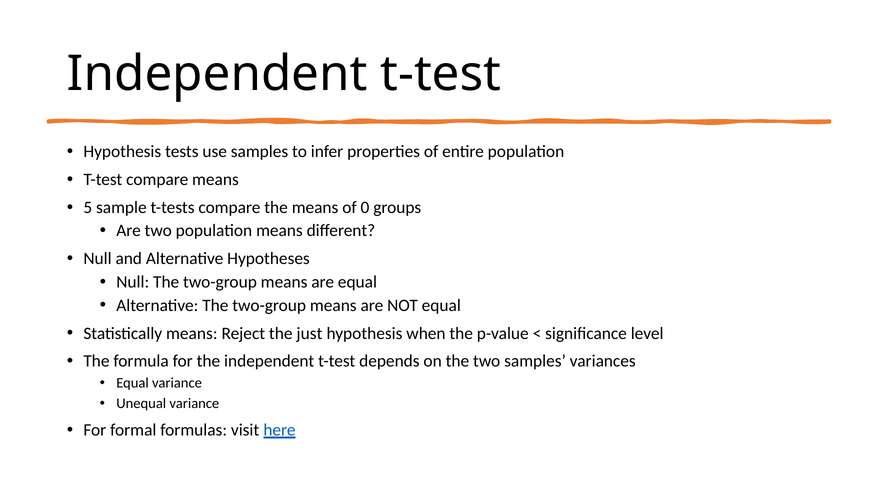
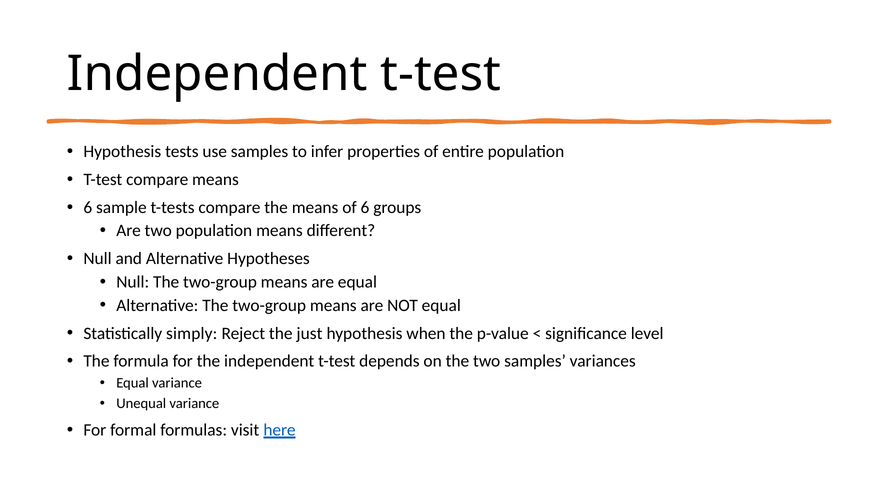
5 at (88, 207): 5 -> 6
of 0: 0 -> 6
Statistically means: means -> simply
